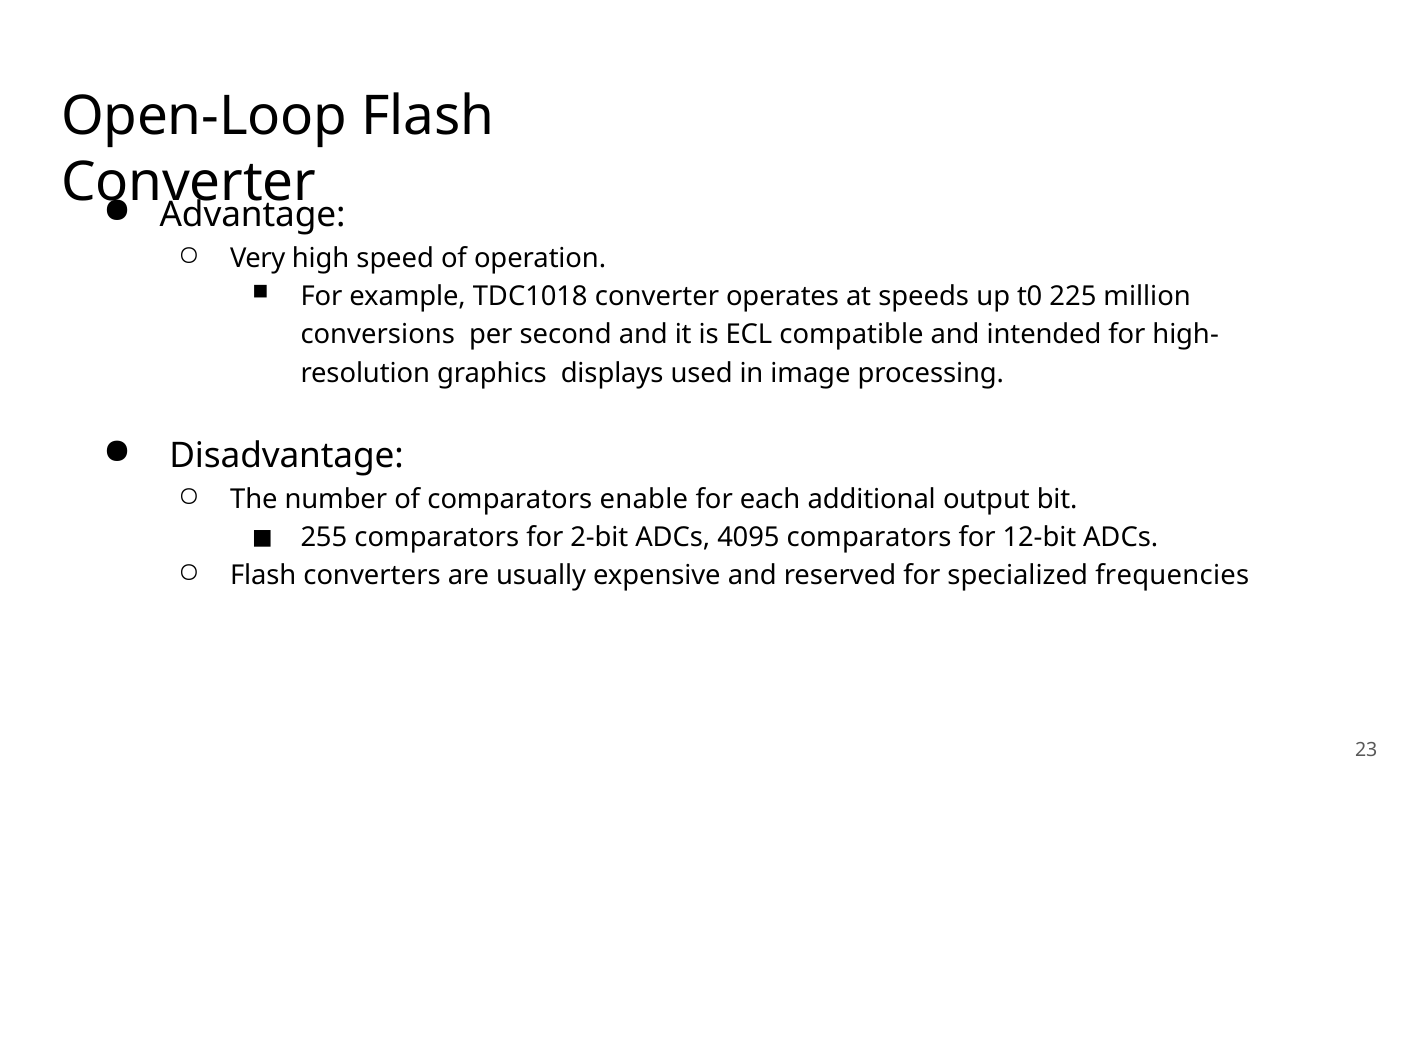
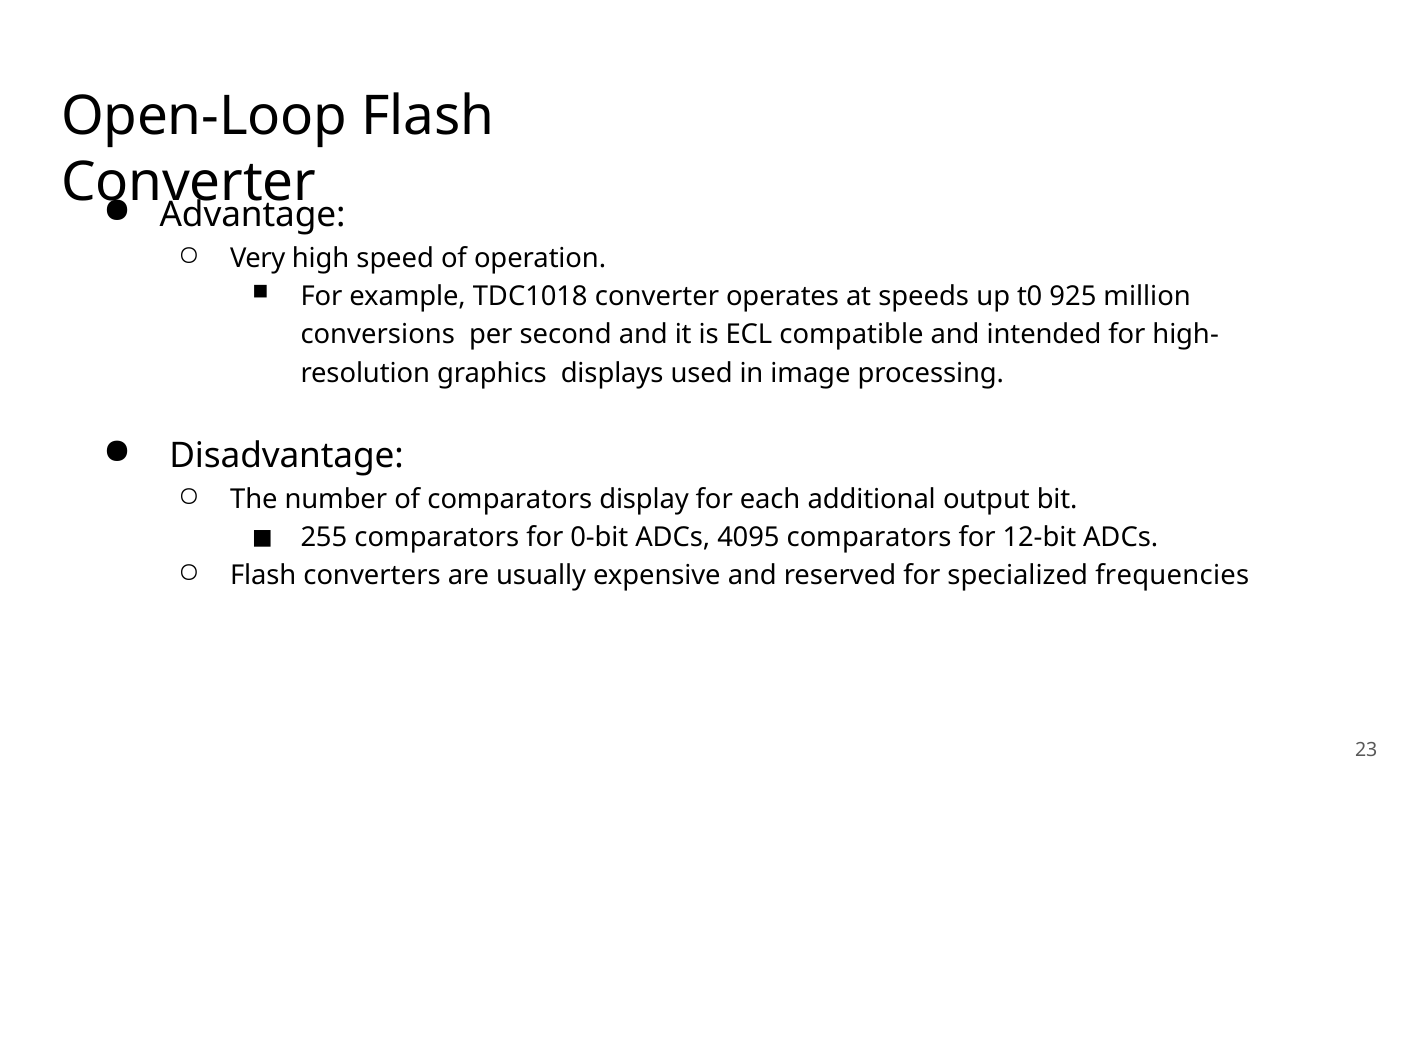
225: 225 -> 925
enable: enable -> display
2-bit: 2-bit -> 0-bit
